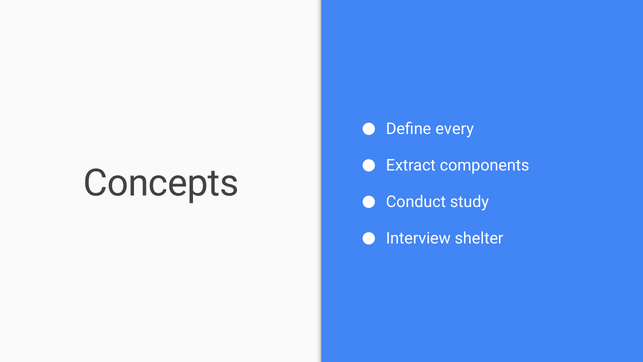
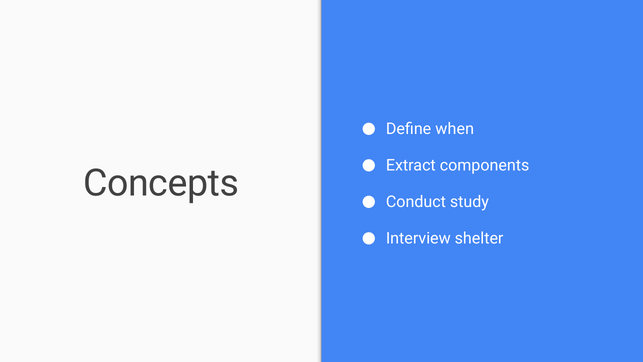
every: every -> when
